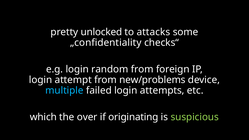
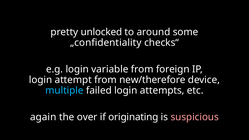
attacks: attacks -> around
random: random -> variable
new/problems: new/problems -> new/therefore
which: which -> again
suspicious colour: light green -> pink
